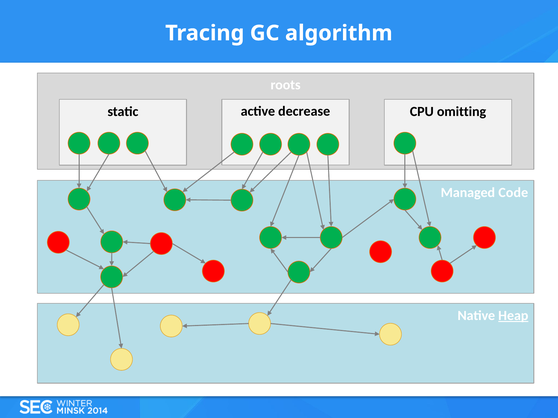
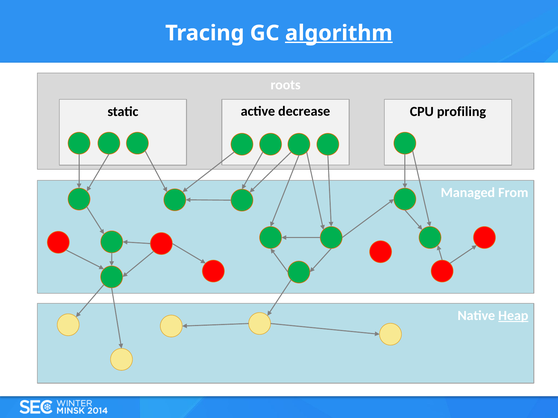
algorithm underline: none -> present
omitting: omitting -> profiling
Code: Code -> From
